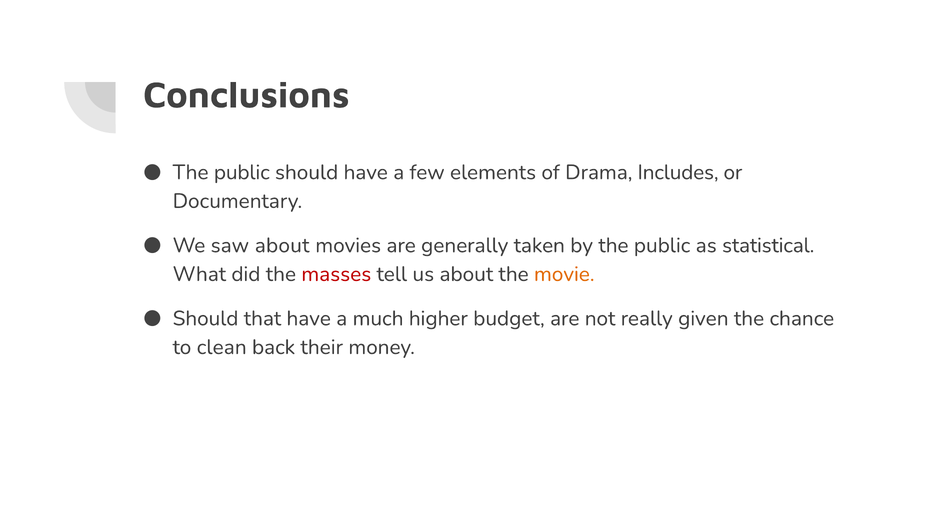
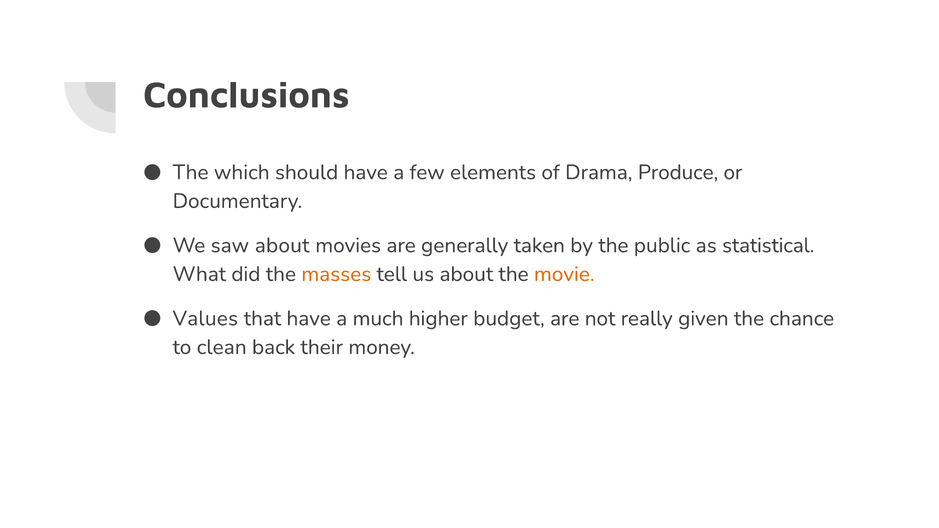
public at (242, 172): public -> which
Includes: Includes -> Produce
masses colour: red -> orange
Should at (206, 319): Should -> Values
